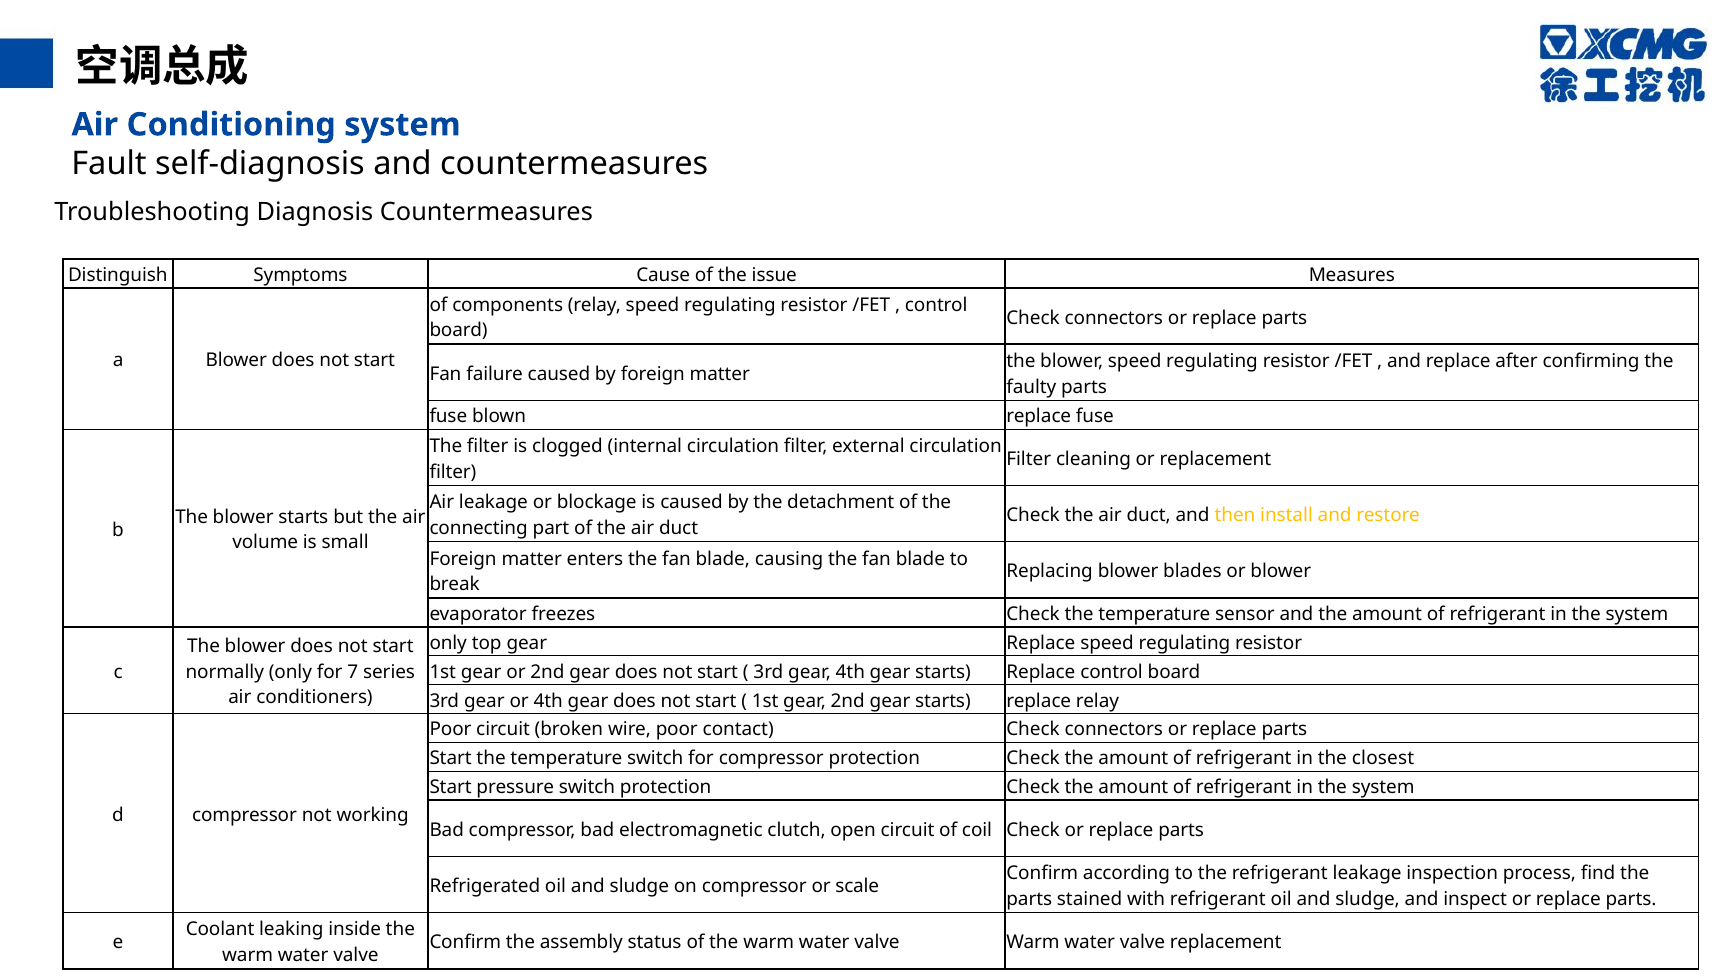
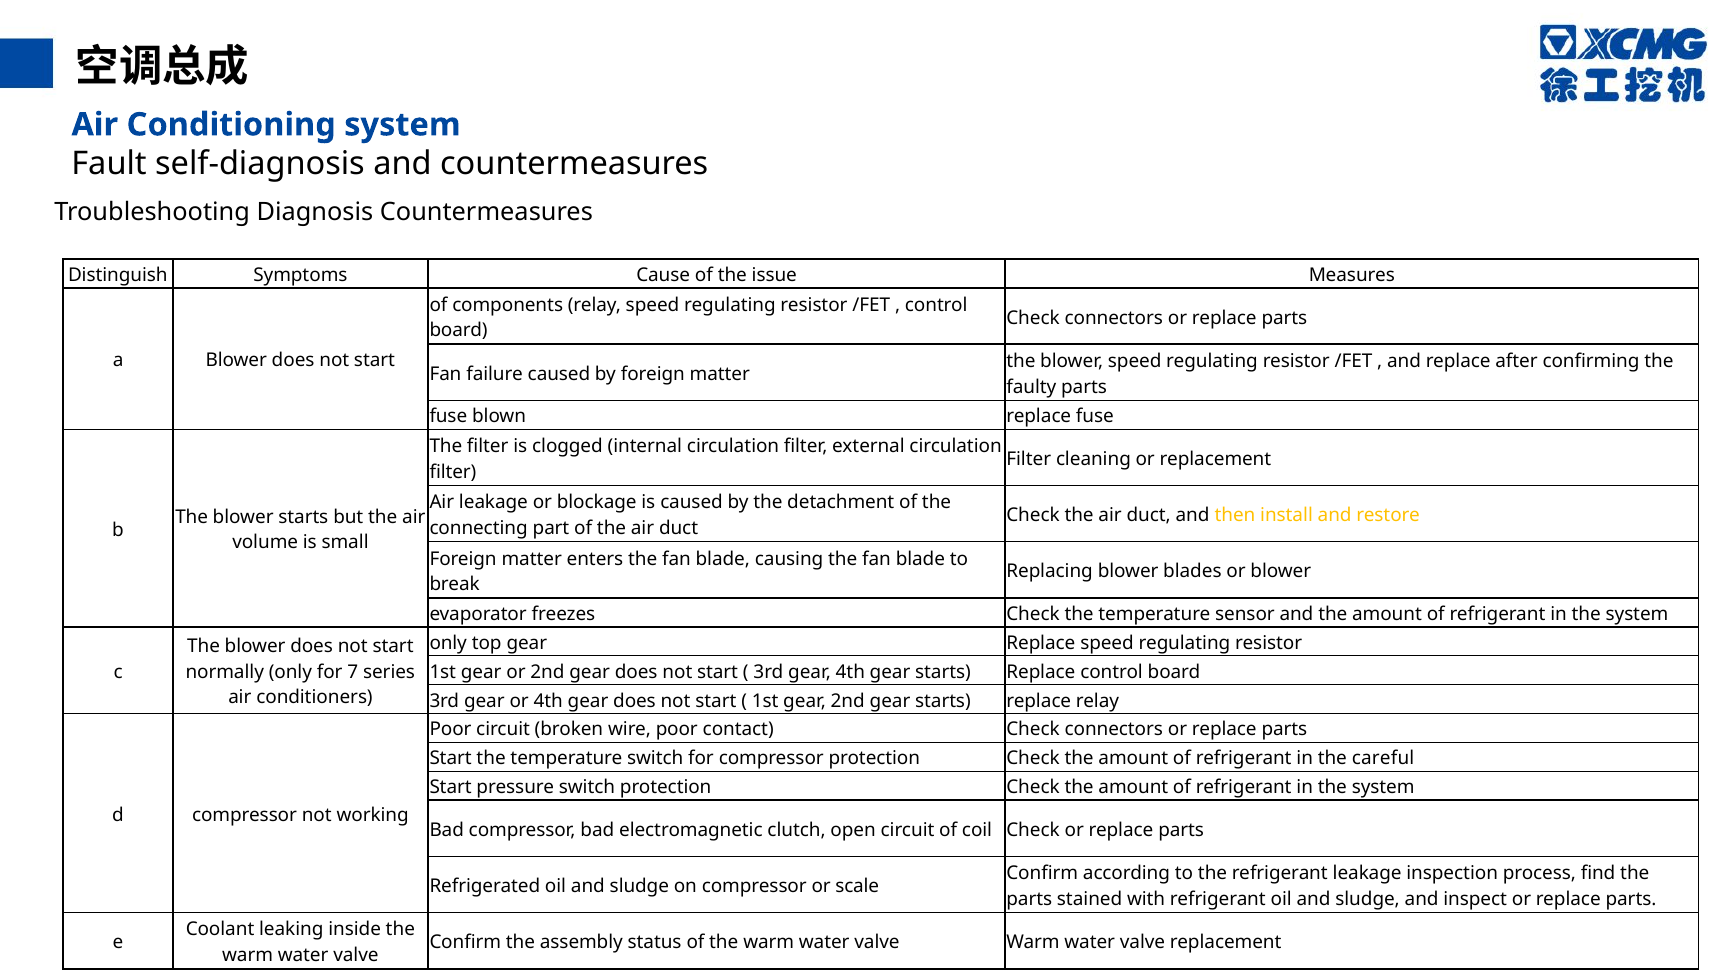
closest: closest -> careful
